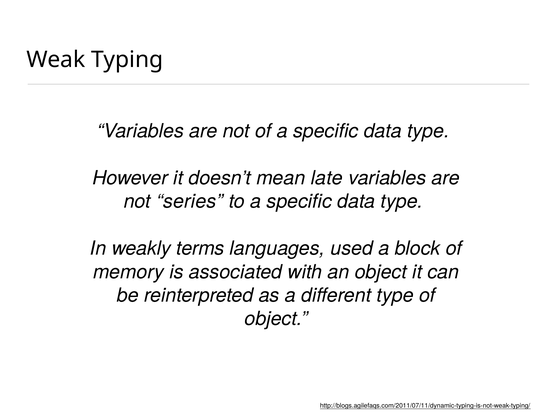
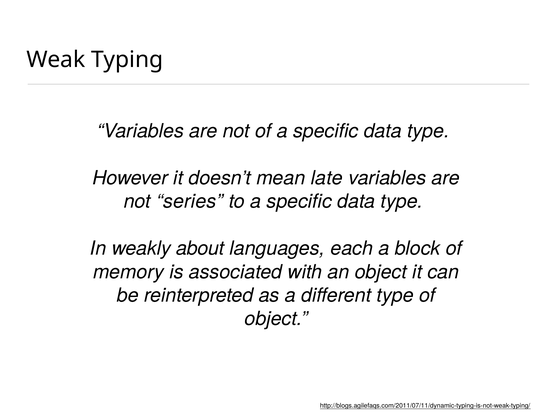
terms: terms -> about
used: used -> each
